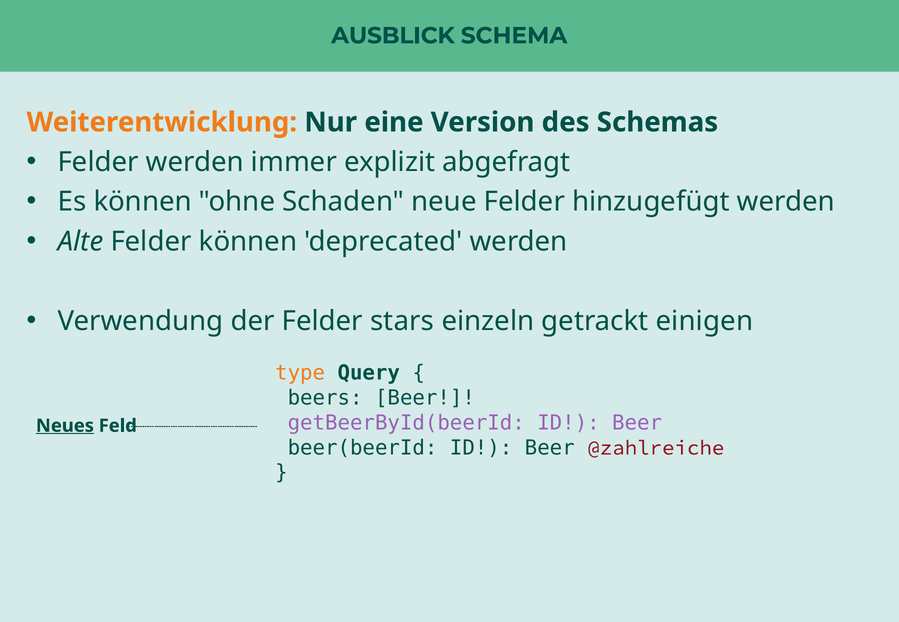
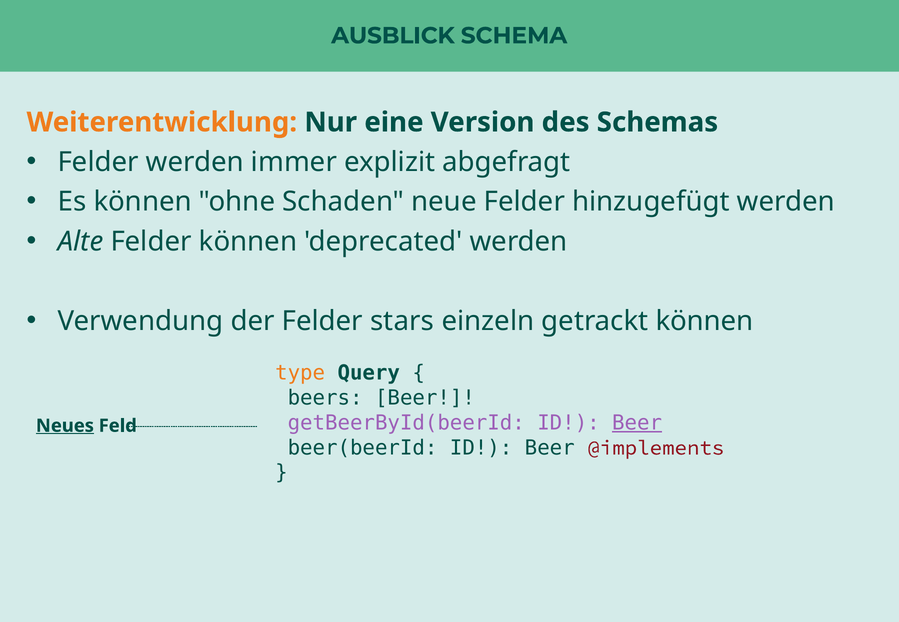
getrackt einigen: einigen -> können
Beer at (637, 423) underline: none -> present
@zahlreiche: @zahlreiche -> @implements
